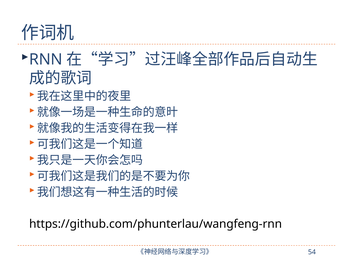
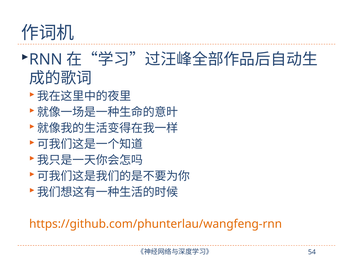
https://github.com/phunterlau/wangfeng-rnn colour: black -> orange
